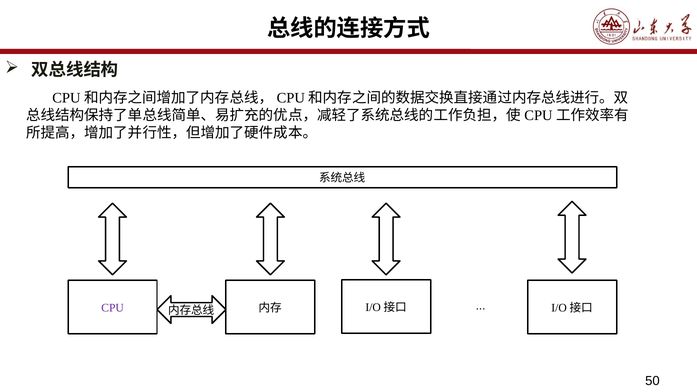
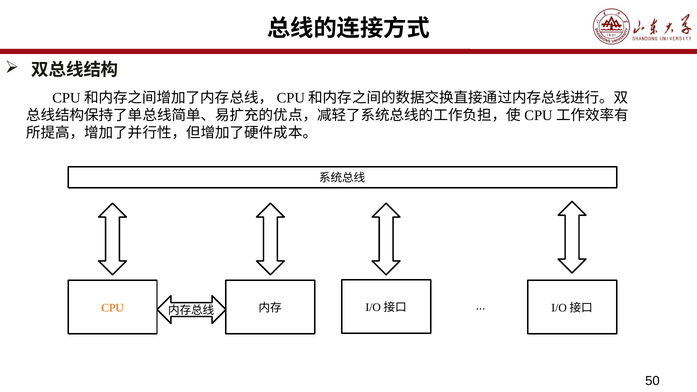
CPU colour: purple -> orange
